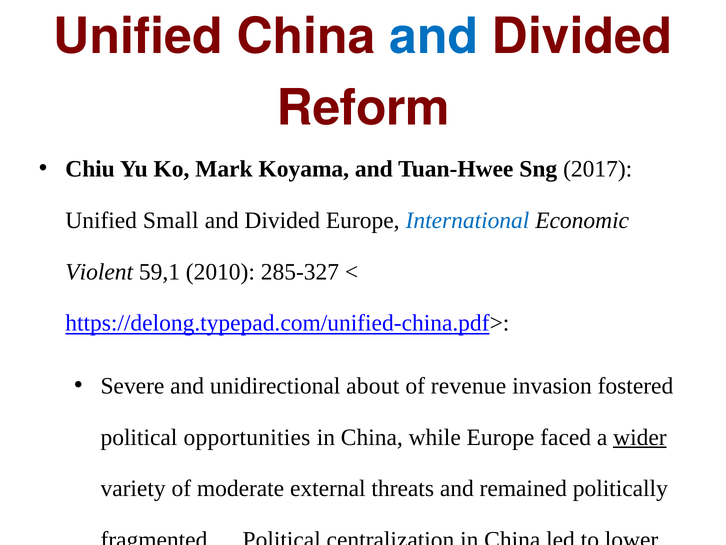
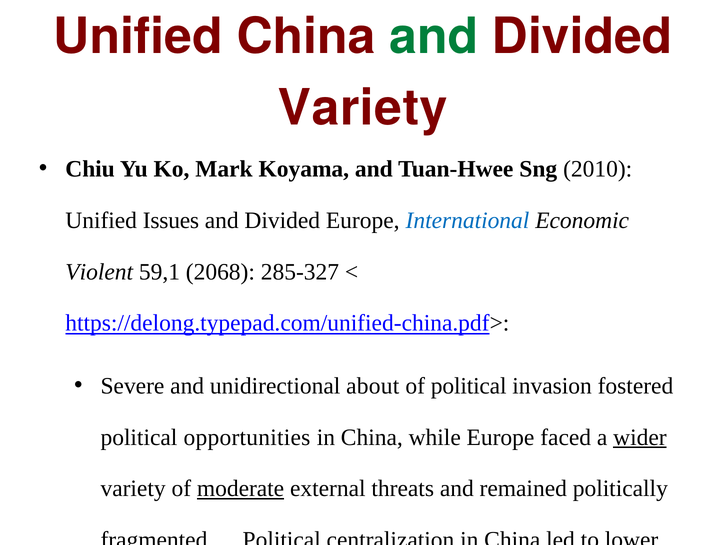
and at (434, 36) colour: blue -> green
Reform at (363, 108): Reform -> Variety
2017: 2017 -> 2010
Small: Small -> Issues
2010: 2010 -> 2068
of revenue: revenue -> political
moderate underline: none -> present
